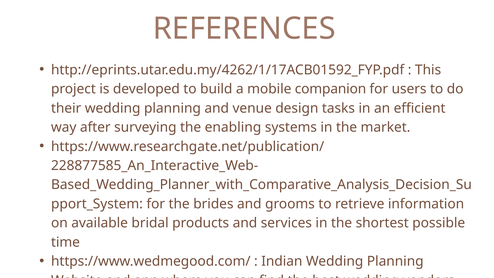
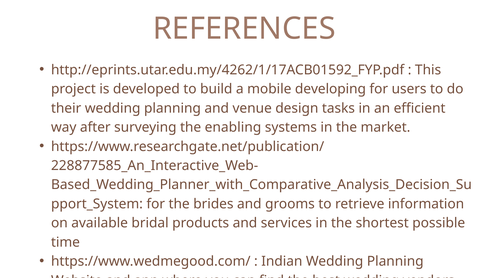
companion: companion -> developing
